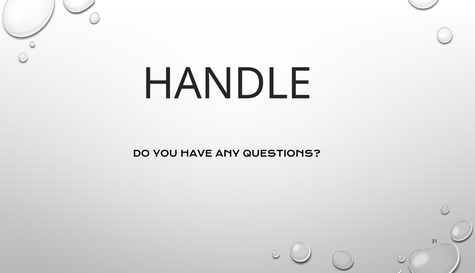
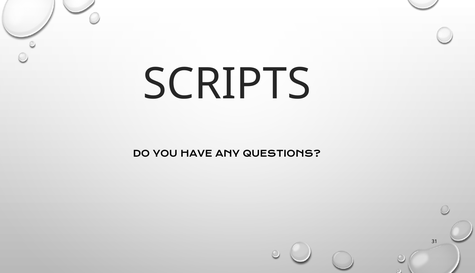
HANDLE: HANDLE -> SCRIPTS
